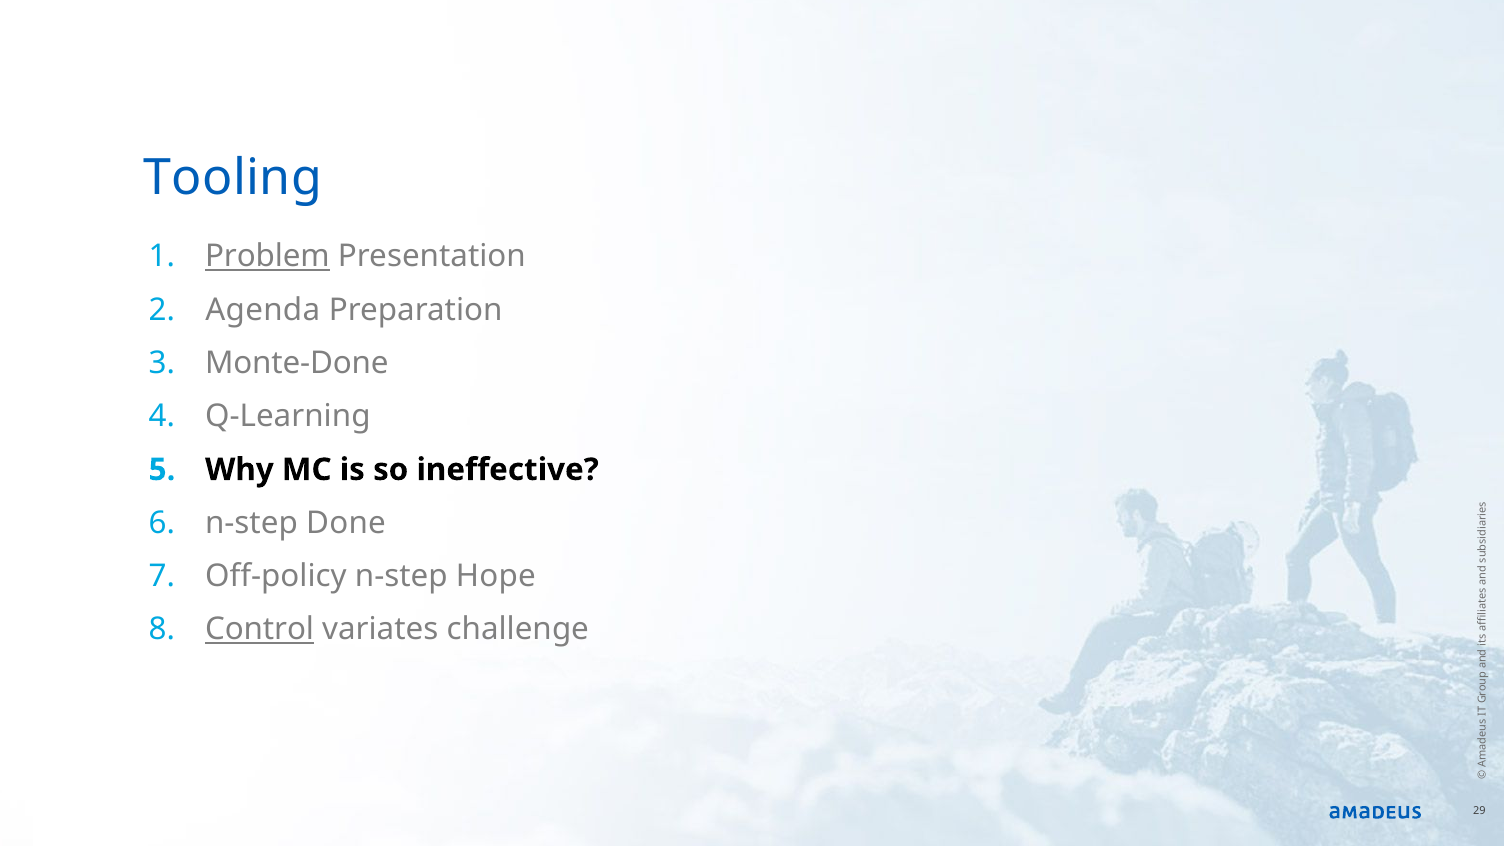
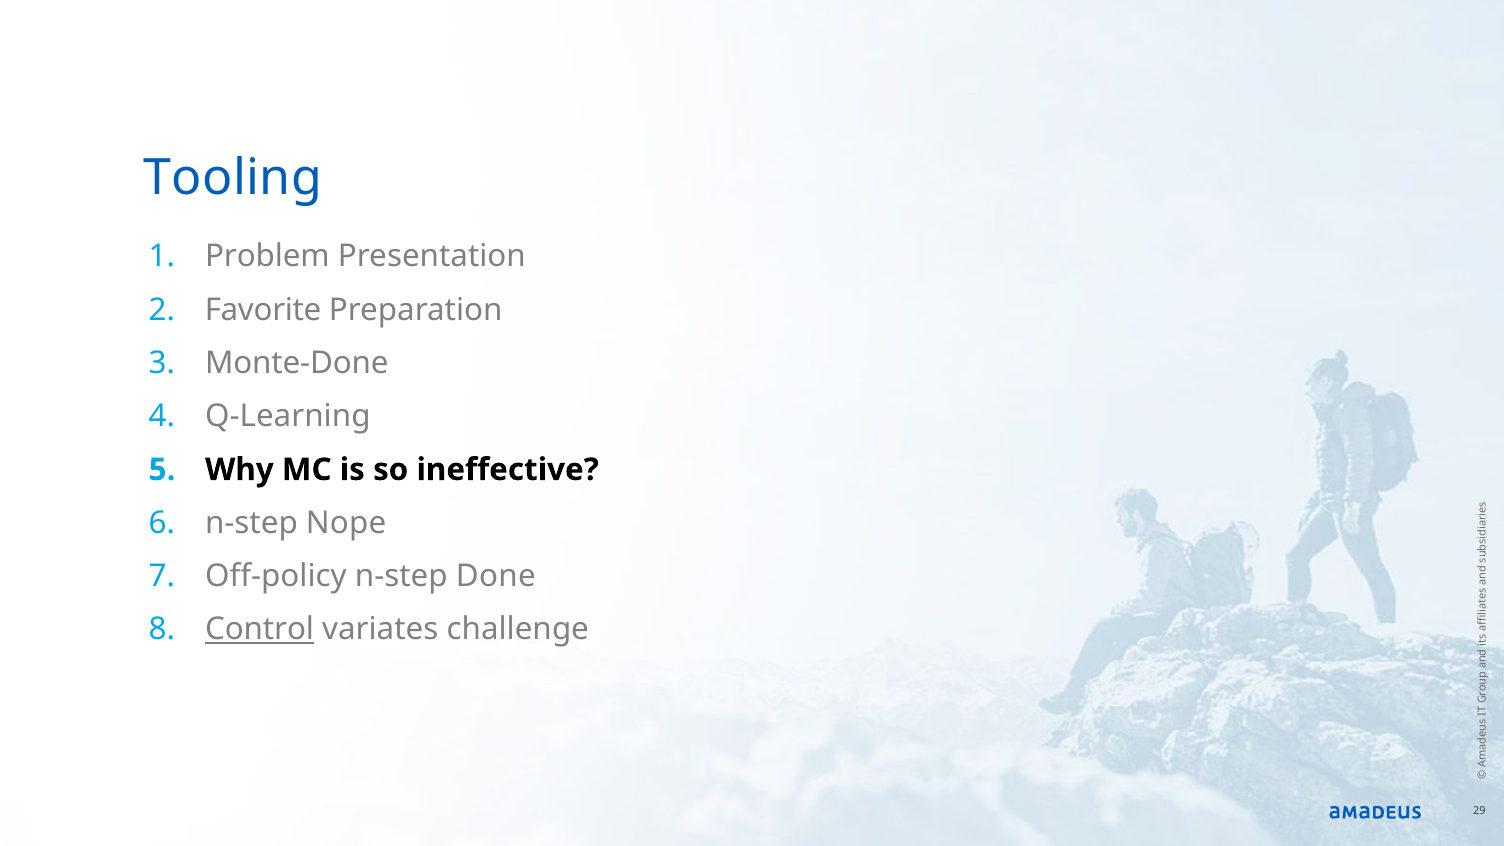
Problem underline: present -> none
Agenda: Agenda -> Favorite
Done: Done -> Nope
Hope: Hope -> Done
